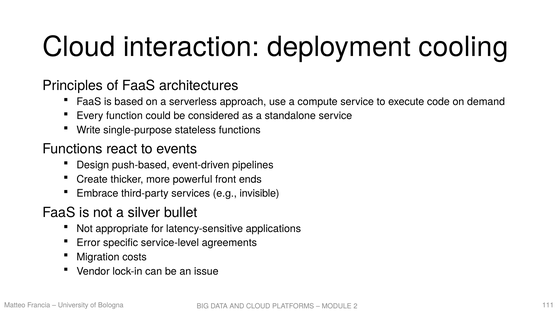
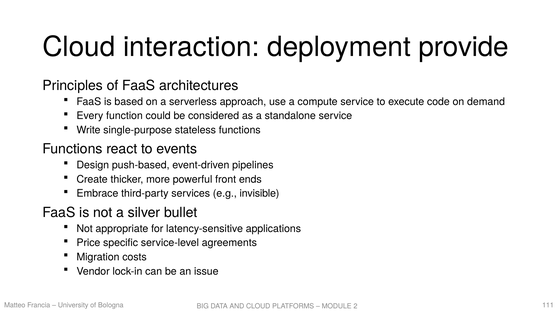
cooling: cooling -> provide
Error: Error -> Price
